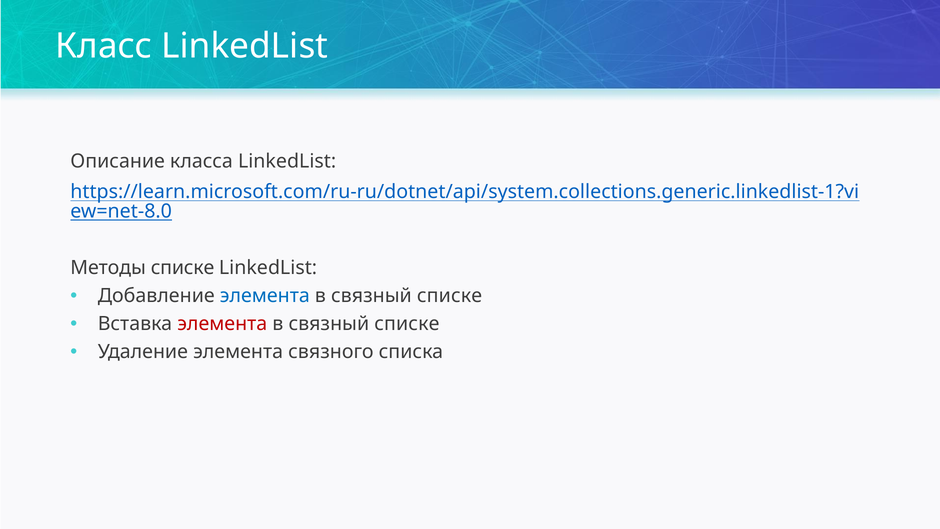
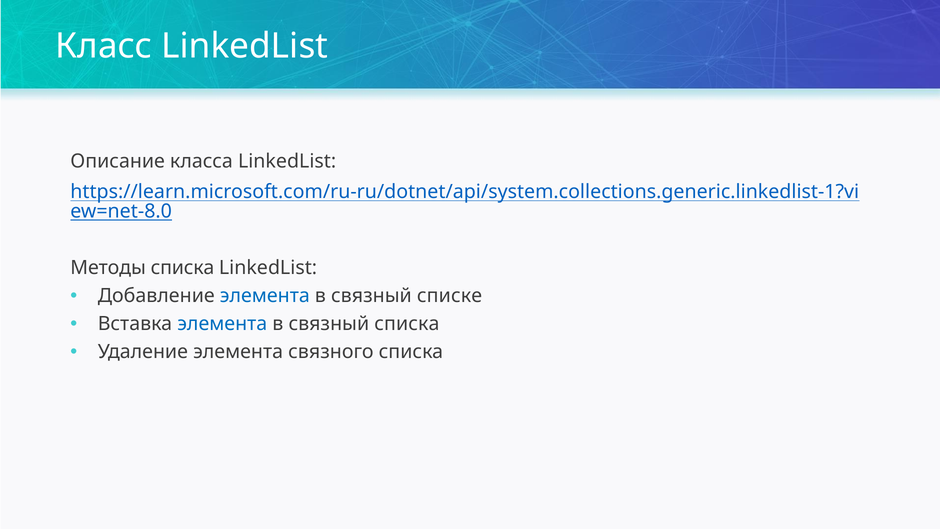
Методы списке: списке -> списка
элемента at (222, 324) colour: red -> blue
списке at (407, 324): списке -> списка
